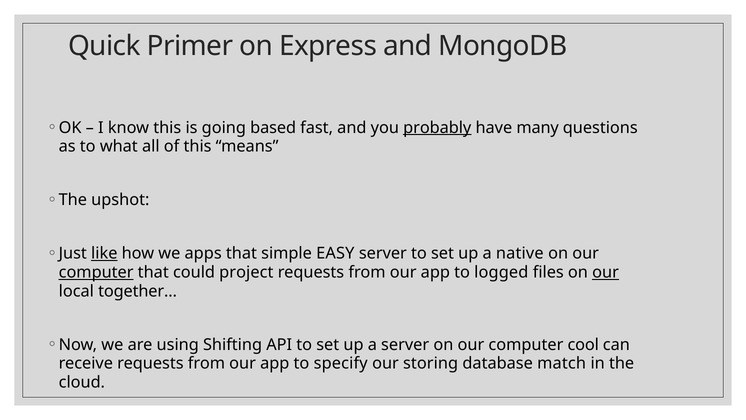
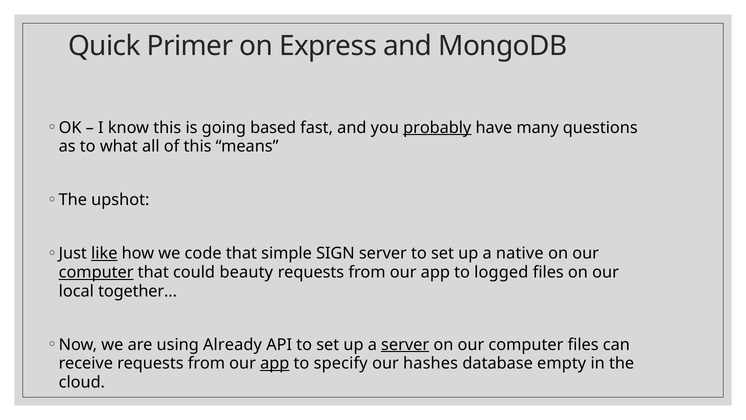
apps: apps -> code
EASY: EASY -> SIGN
project: project -> beauty
our at (606, 272) underline: present -> none
Shifting: Shifting -> Already
server at (405, 344) underline: none -> present
computer cool: cool -> files
app at (275, 363) underline: none -> present
storing: storing -> hashes
match: match -> empty
